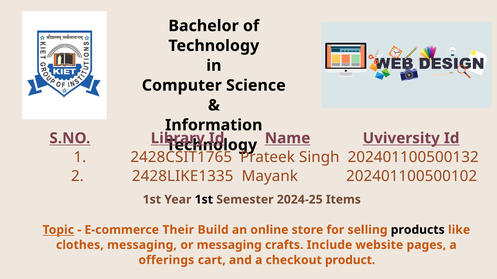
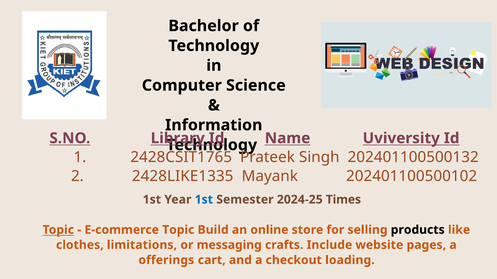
1st at (204, 200) colour: black -> blue
Items: Items -> Times
E-commerce Their: Their -> Topic
clothes messaging: messaging -> limitations
checkout product: product -> loading
